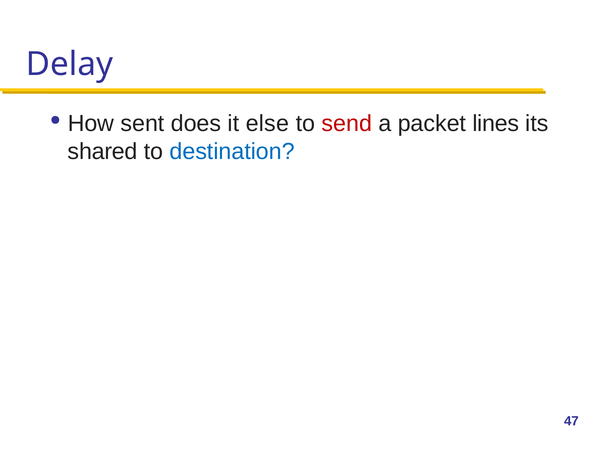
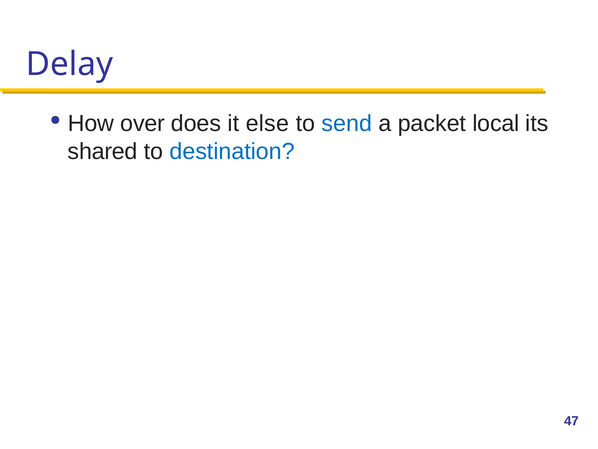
sent: sent -> over
send colour: red -> blue
lines: lines -> local
